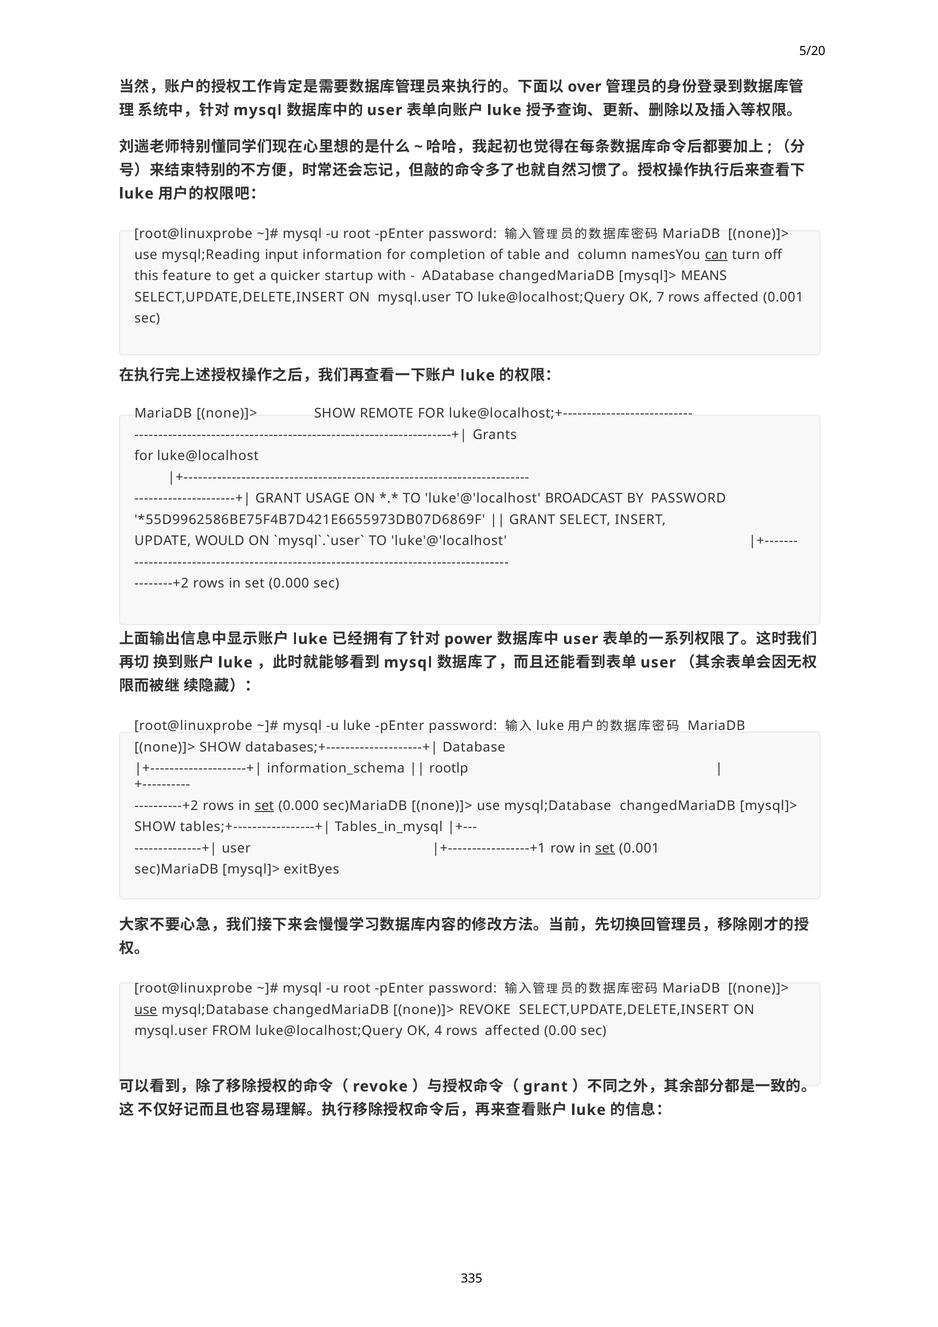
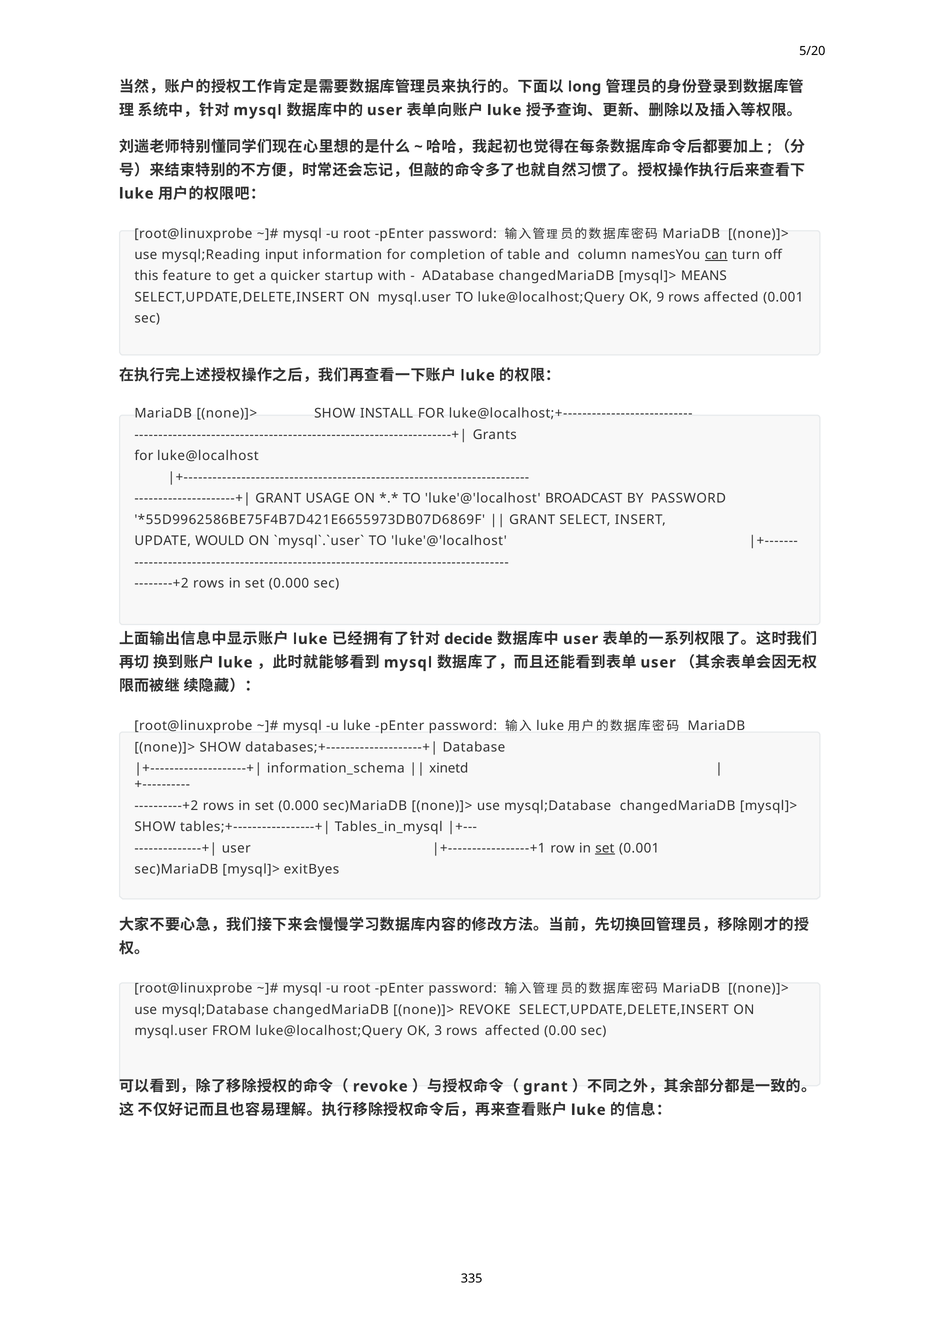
over: over -> long
7: 7 -> 9
REMOTE: REMOTE -> INSTALL
power: power -> decide
rootlp: rootlp -> xinetd
set at (264, 806) underline: present -> none
use at (146, 1010) underline: present -> none
4: 4 -> 3
